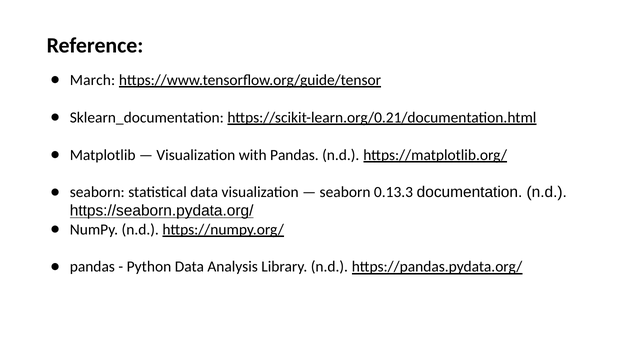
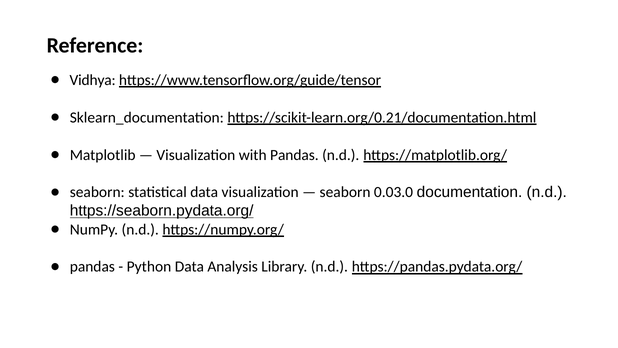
March: March -> Vidhya
0.13.3: 0.13.3 -> 0.03.0
